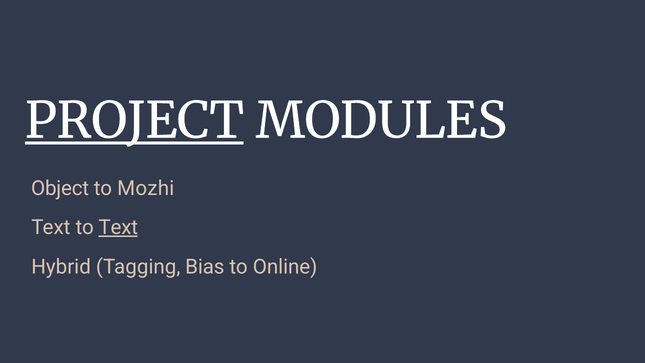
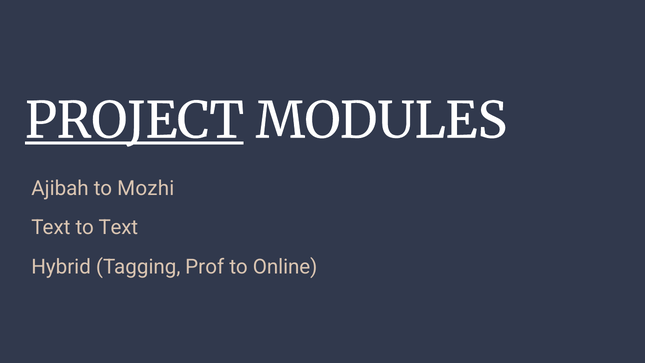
Object: Object -> Ajibah
Text at (118, 227) underline: present -> none
Bias: Bias -> Prof
